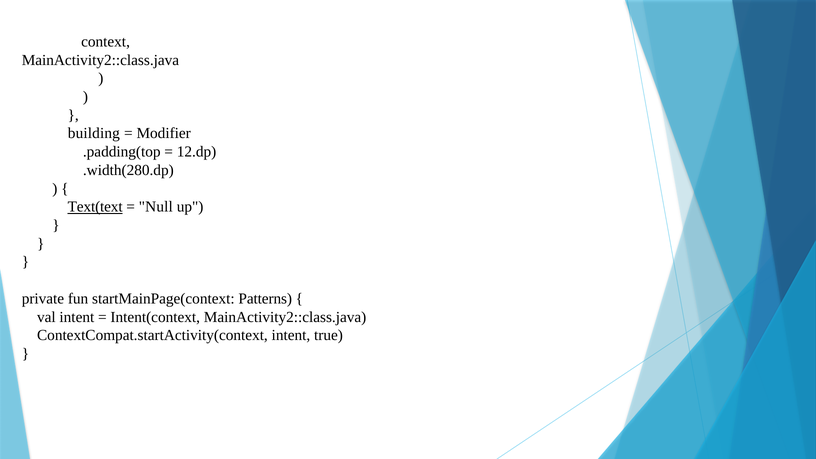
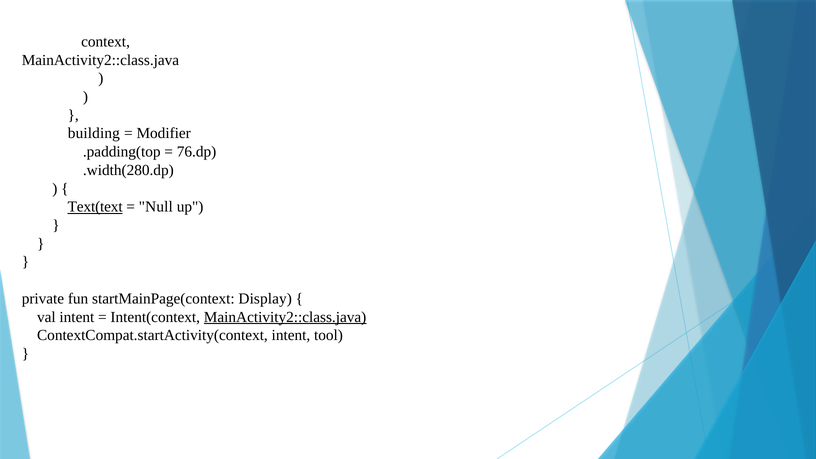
12.dp: 12.dp -> 76.dp
Patterns: Patterns -> Display
MainActivity2::class.java at (285, 317) underline: none -> present
true: true -> tool
